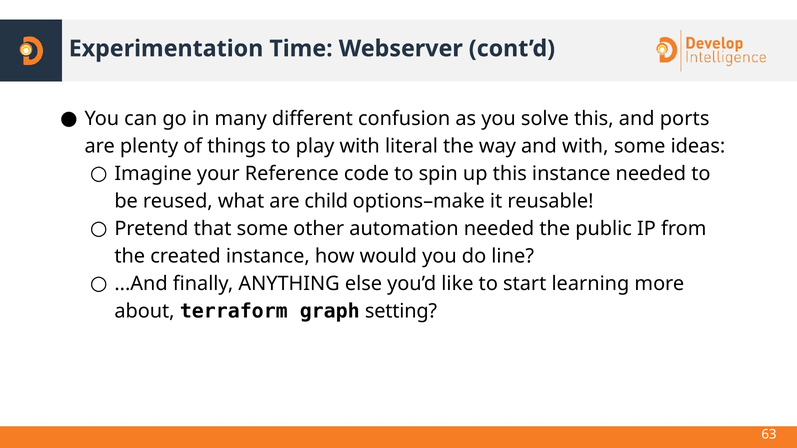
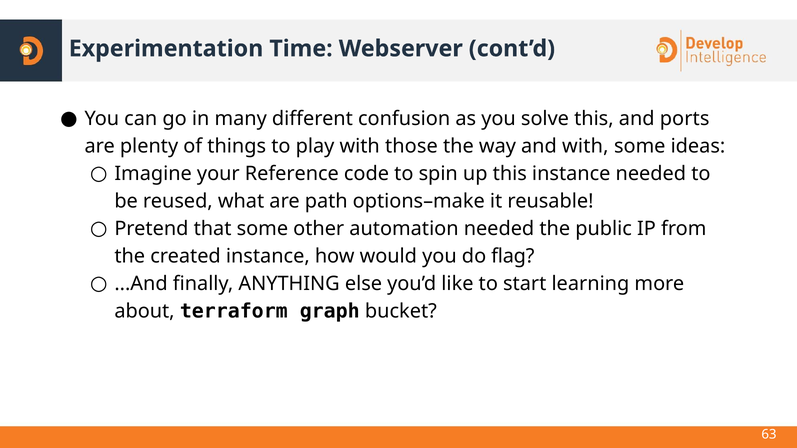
literal: literal -> those
child: child -> path
line: line -> flag
setting: setting -> bucket
